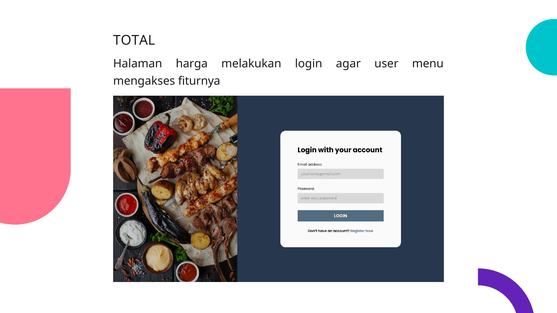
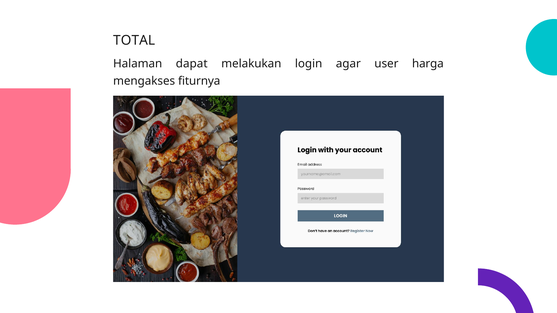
harga: harga -> dapat
menu: menu -> harga
